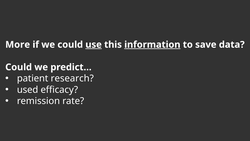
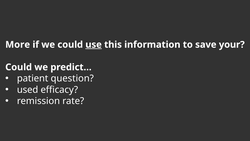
information underline: present -> none
data: data -> your
research: research -> question
